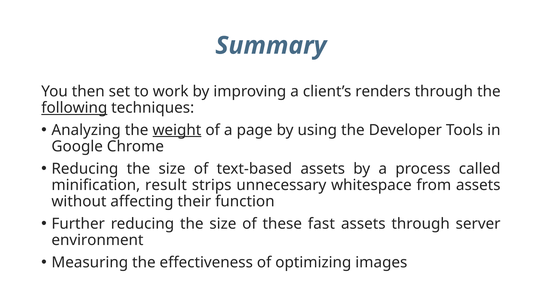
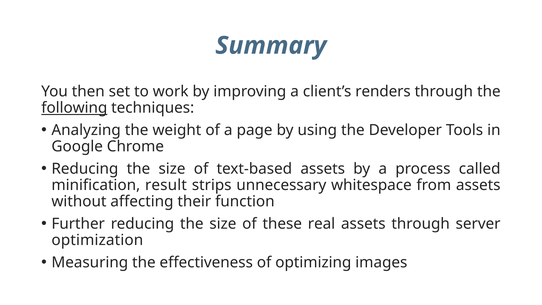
weight underline: present -> none
fast: fast -> real
environment: environment -> optimization
